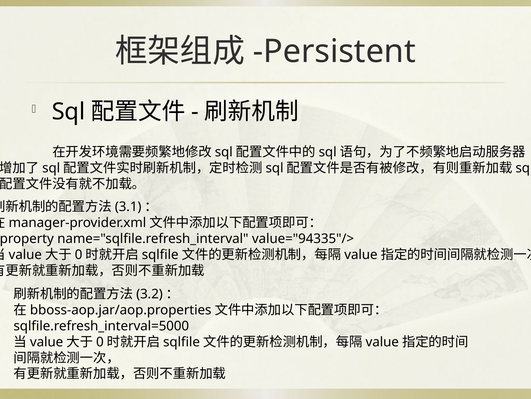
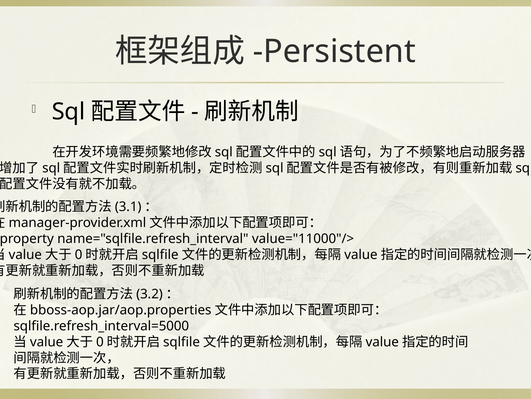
value="94335"/>: value="94335"/> -> value="11000"/>
